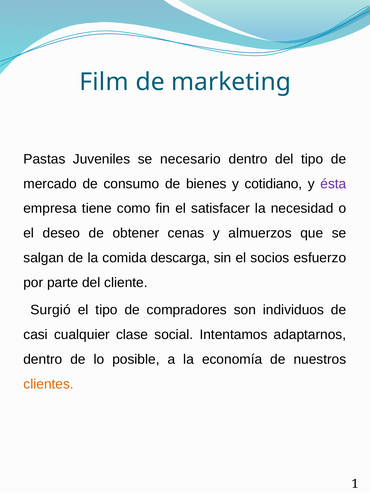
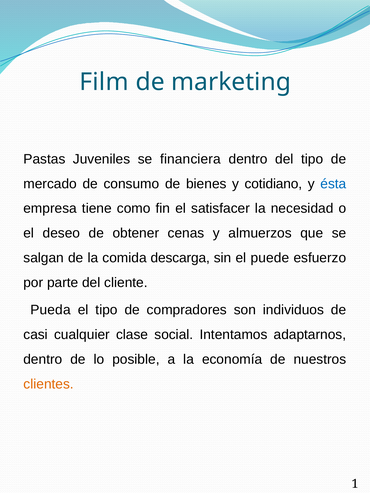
necesario: necesario -> financiera
ésta colour: purple -> blue
socios: socios -> puede
Surgió: Surgió -> Pueda
